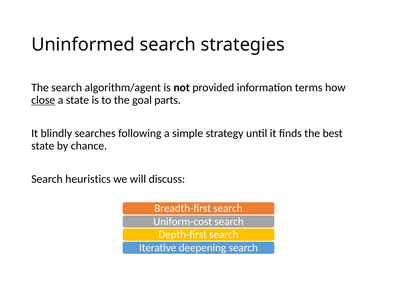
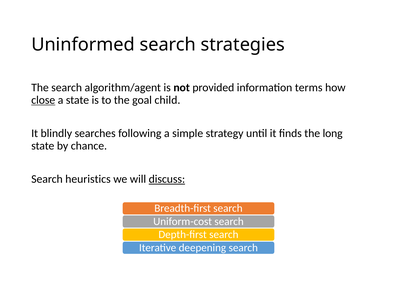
parts: parts -> child
best: best -> long
discuss underline: none -> present
